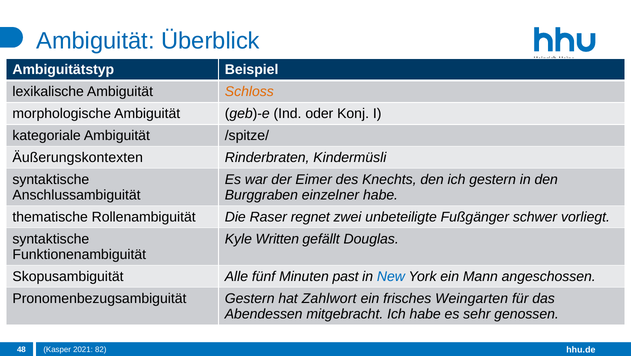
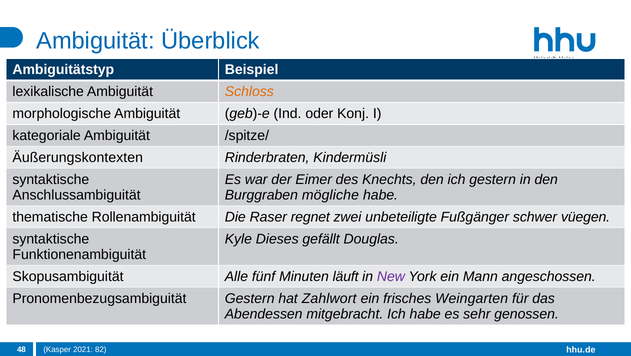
einzelner: einzelner -> mögliche
vorliegt: vorliegt -> vüegen
Written: Written -> Dieses
past: past -> läuft
New colour: blue -> purple
